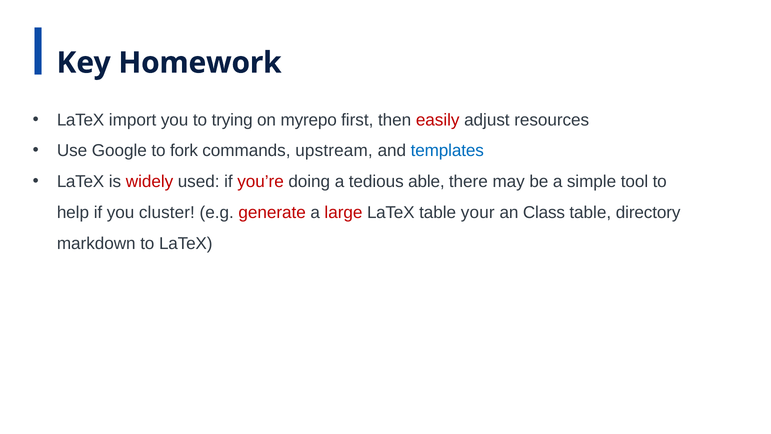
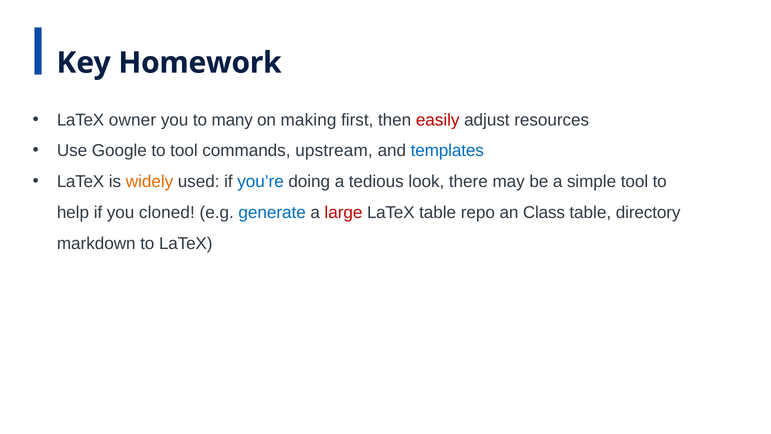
import: import -> owner
trying: trying -> many
myrepo: myrepo -> making
to fork: fork -> tool
widely colour: red -> orange
you’re colour: red -> blue
able: able -> look
cluster: cluster -> cloned
generate colour: red -> blue
your: your -> repo
